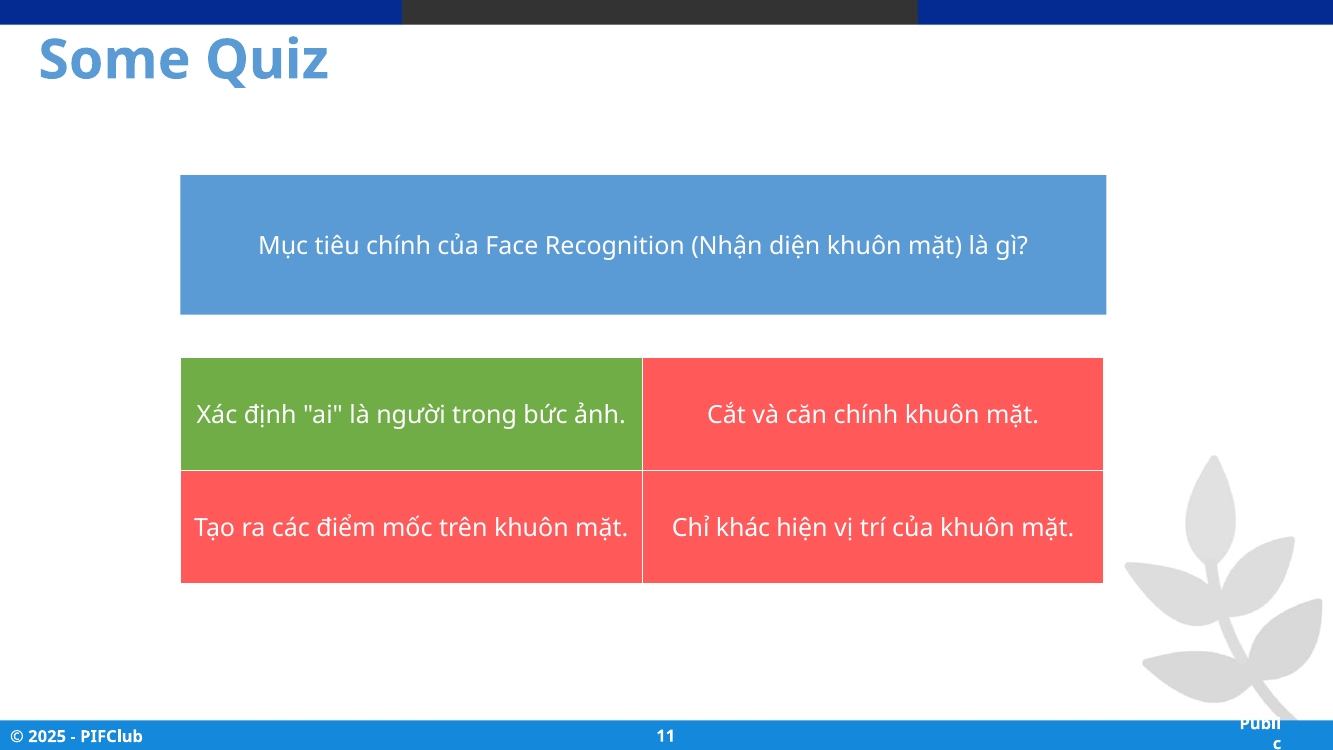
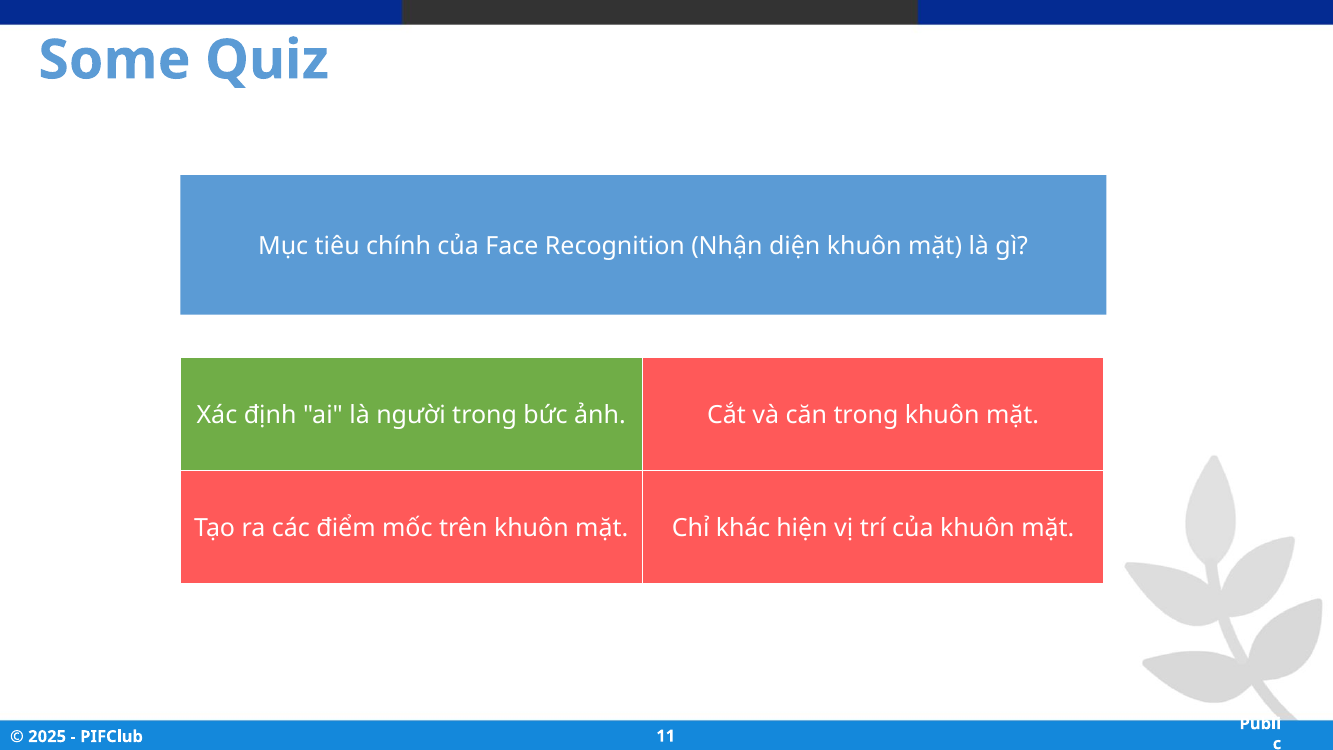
căn chính: chính -> trong
